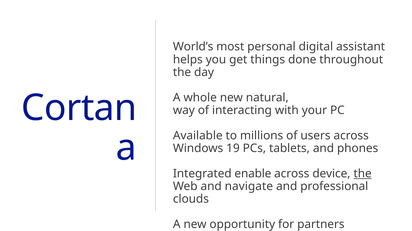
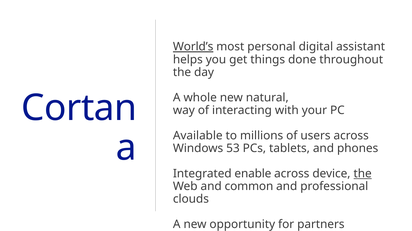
World’s underline: none -> present
19: 19 -> 53
navigate: navigate -> common
